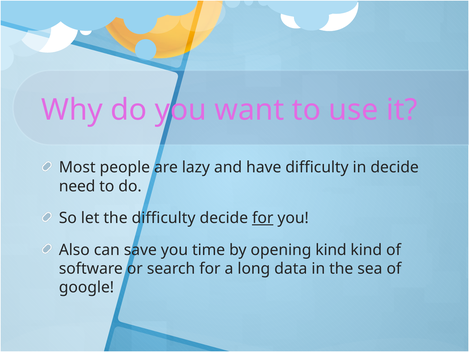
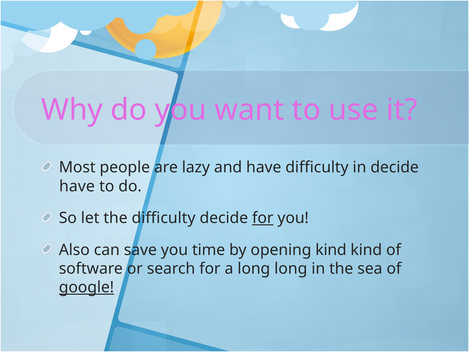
need at (77, 186): need -> have
long data: data -> long
google underline: none -> present
